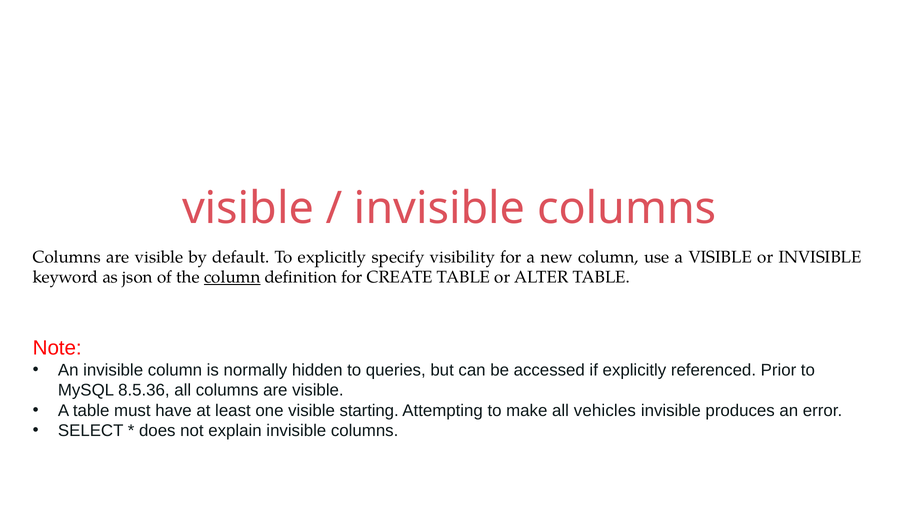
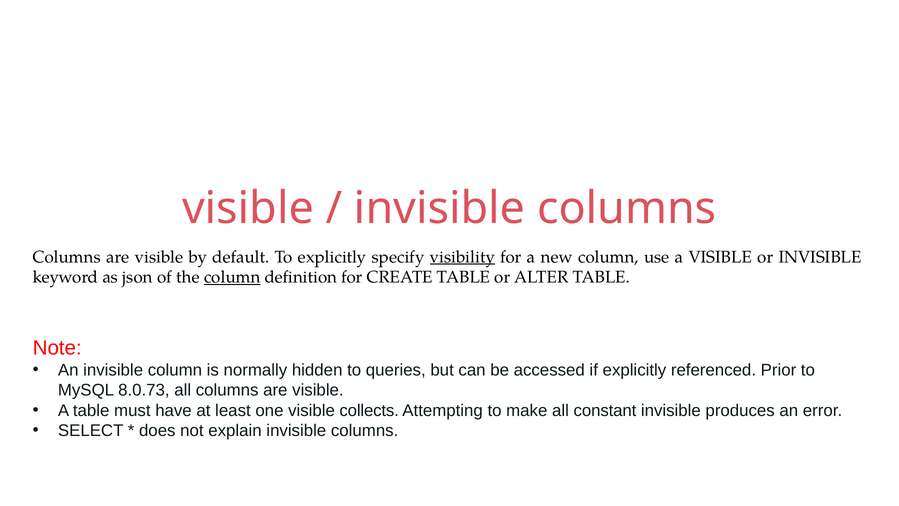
visibility underline: none -> present
8.5.36: 8.5.36 -> 8.0.73
starting: starting -> collects
vehicles: vehicles -> constant
